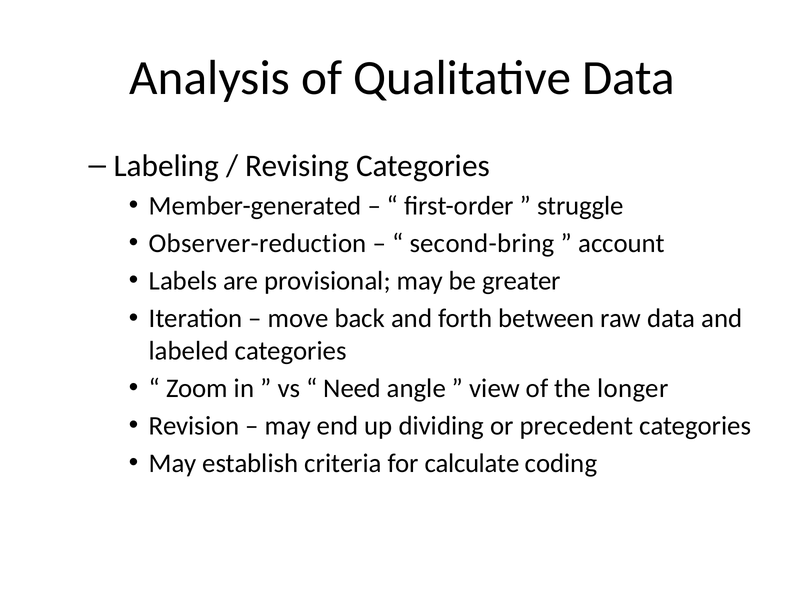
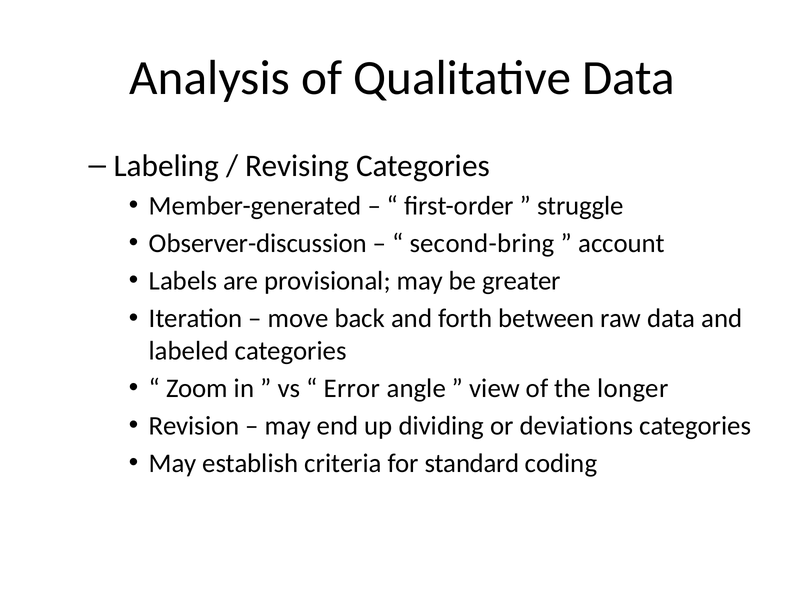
Observer-reduction: Observer-reduction -> Observer-discussion
Need: Need -> Error
precedent: precedent -> deviations
calculate: calculate -> standard
